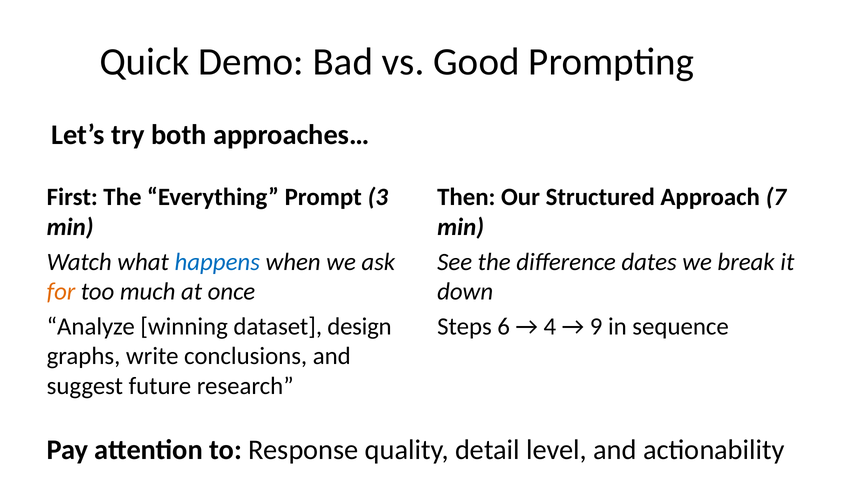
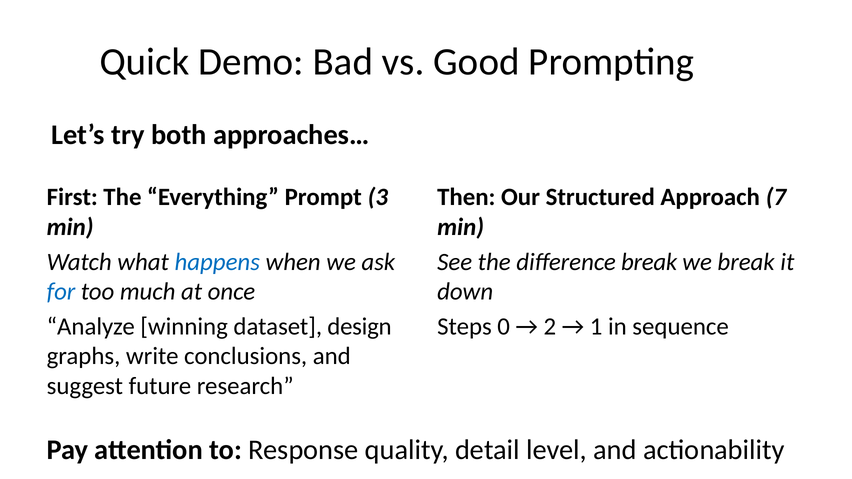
difference dates: dates -> break
for colour: orange -> blue
6: 6 -> 0
4: 4 -> 2
9: 9 -> 1
